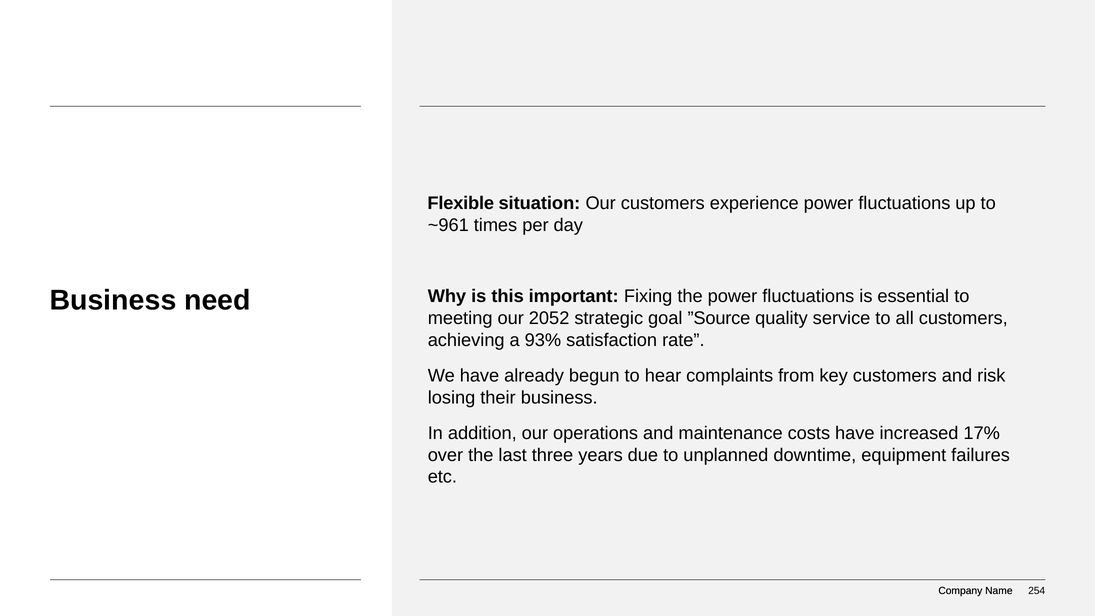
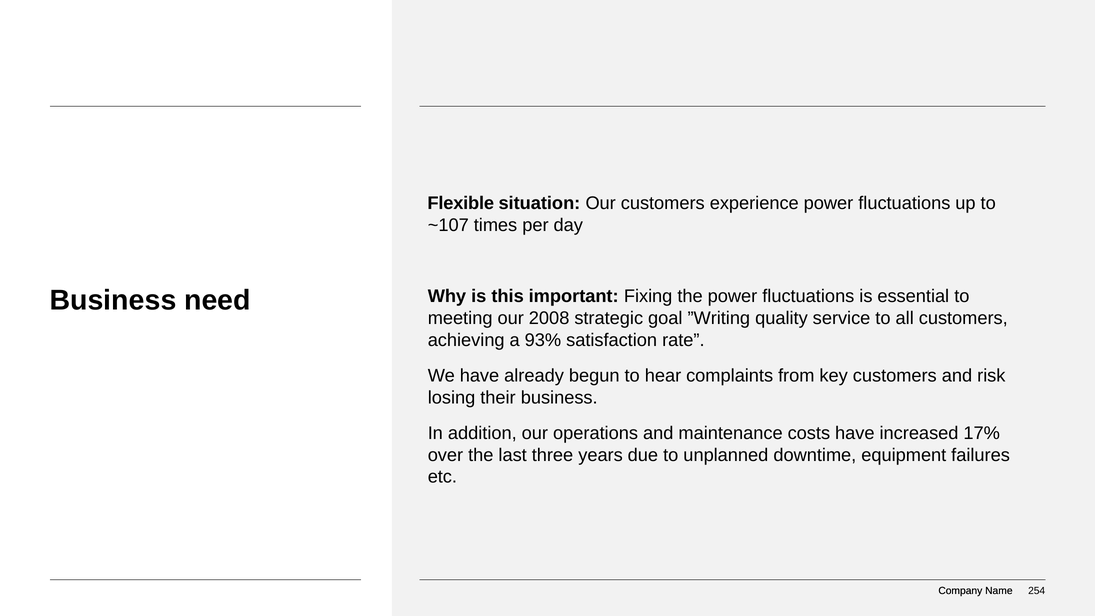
~961: ~961 -> ~107
2052: 2052 -> 2008
”Source: ”Source -> ”Writing
